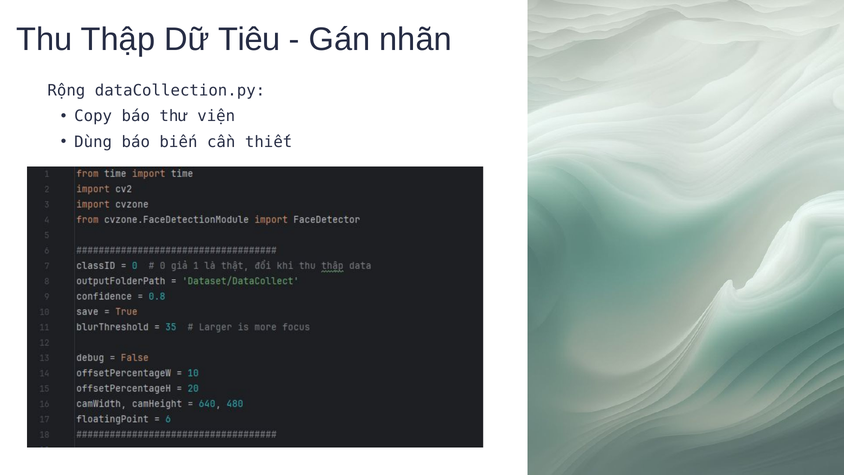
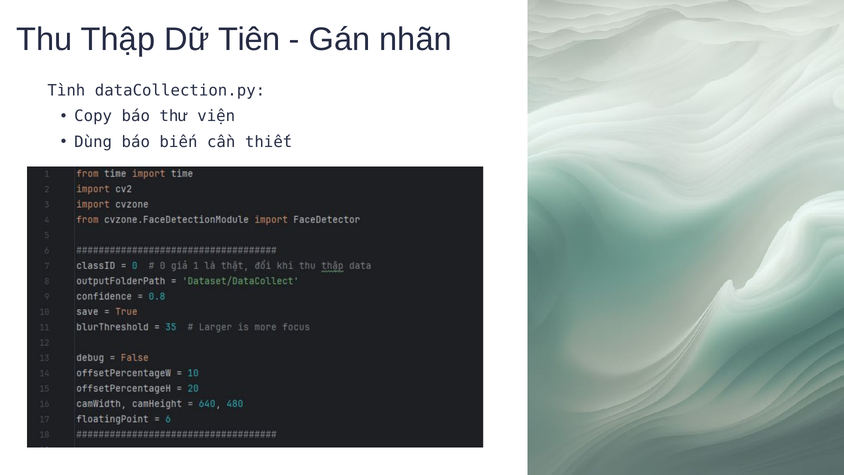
Tiêu: Tiêu -> Tiên
Rộng: Rộng -> Tình
